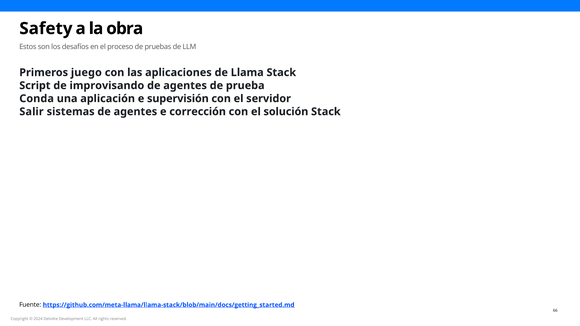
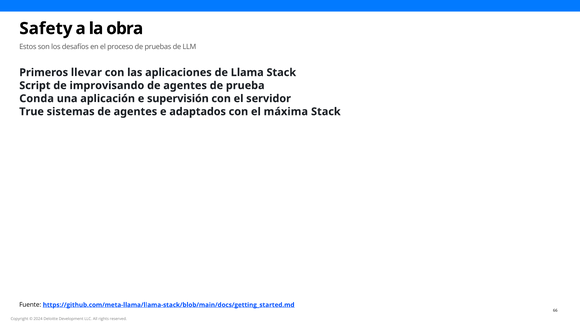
juego: juego -> llevar
Salir: Salir -> True
corrección: corrección -> adaptados
solución: solución -> máxima
